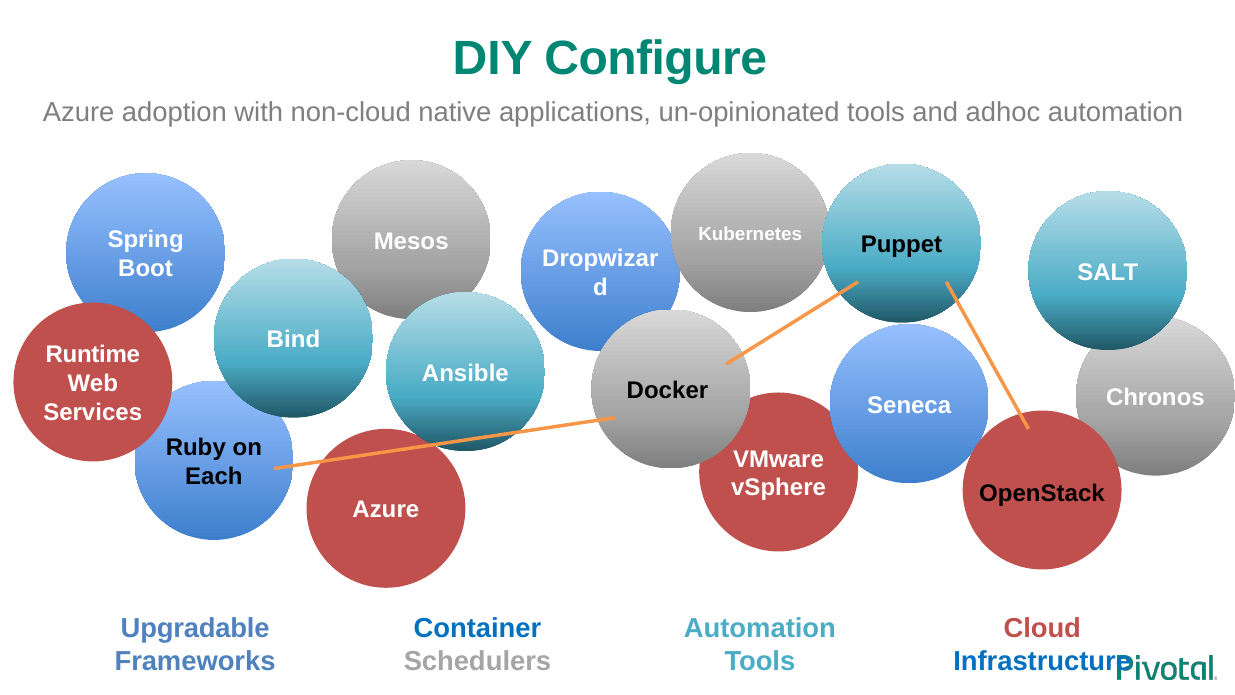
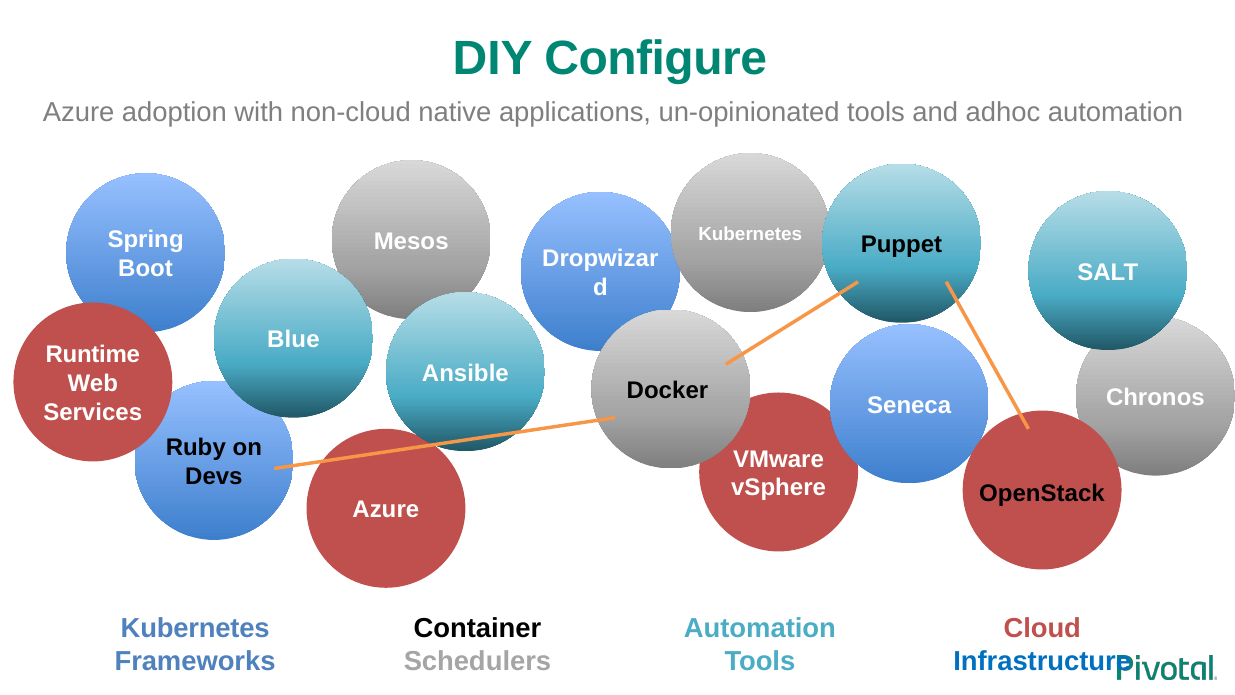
Bind: Bind -> Blue
Each: Each -> Devs
Upgradable at (195, 628): Upgradable -> Kubernetes
Container colour: blue -> black
